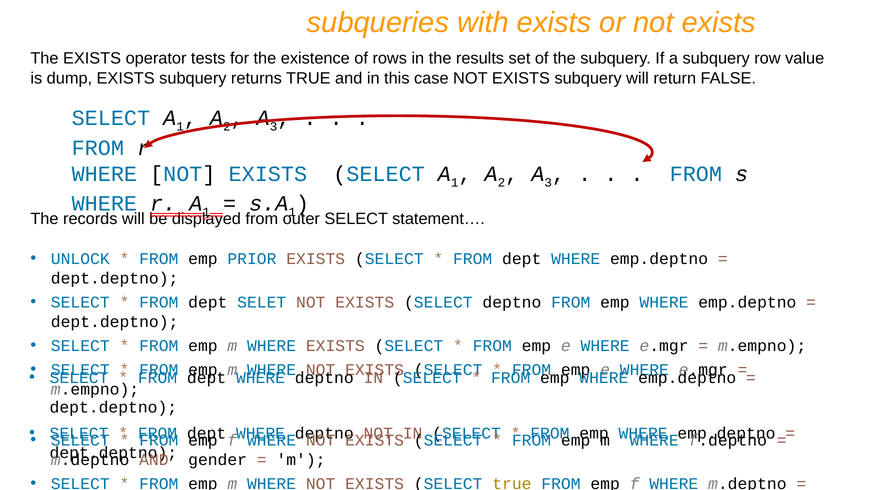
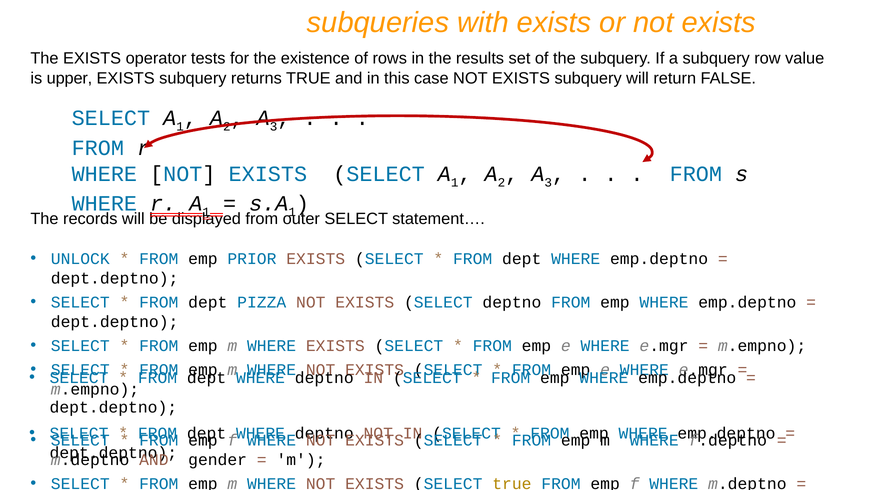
dump: dump -> upper
SELET: SELET -> PIZZA
